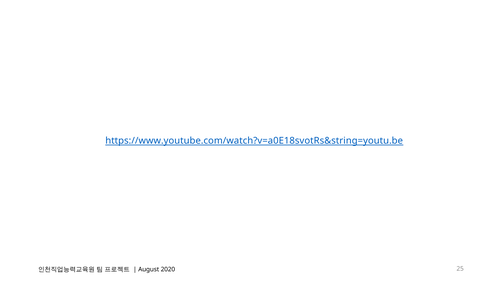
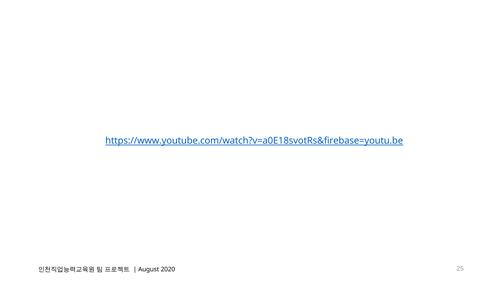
https://www.youtube.com/watch?v=a0E18svotRs&string=youtu.be: https://www.youtube.com/watch?v=a0E18svotRs&string=youtu.be -> https://www.youtube.com/watch?v=a0E18svotRs&firebase=youtu.be
